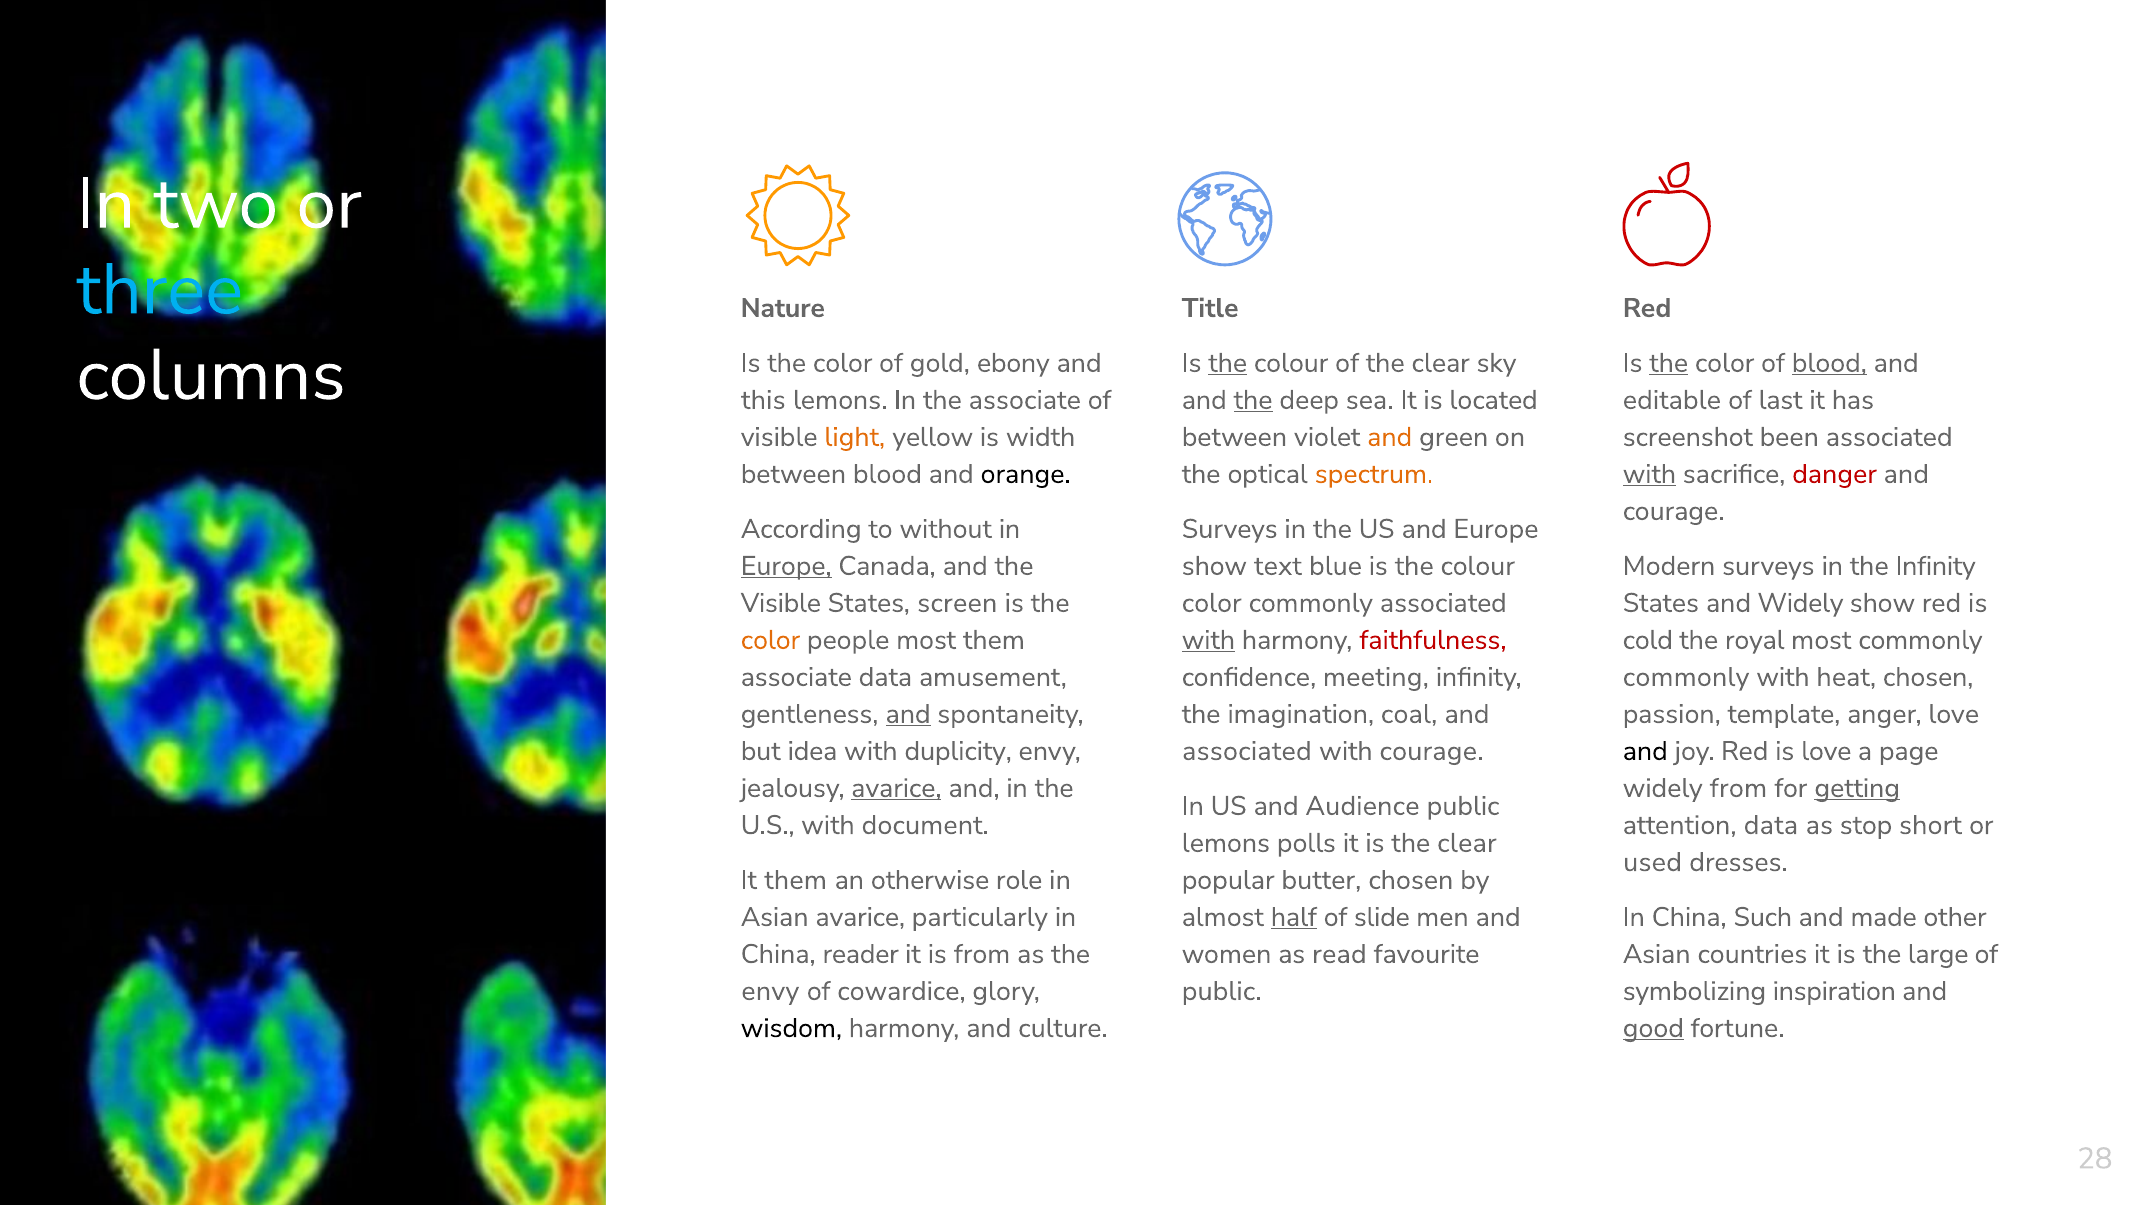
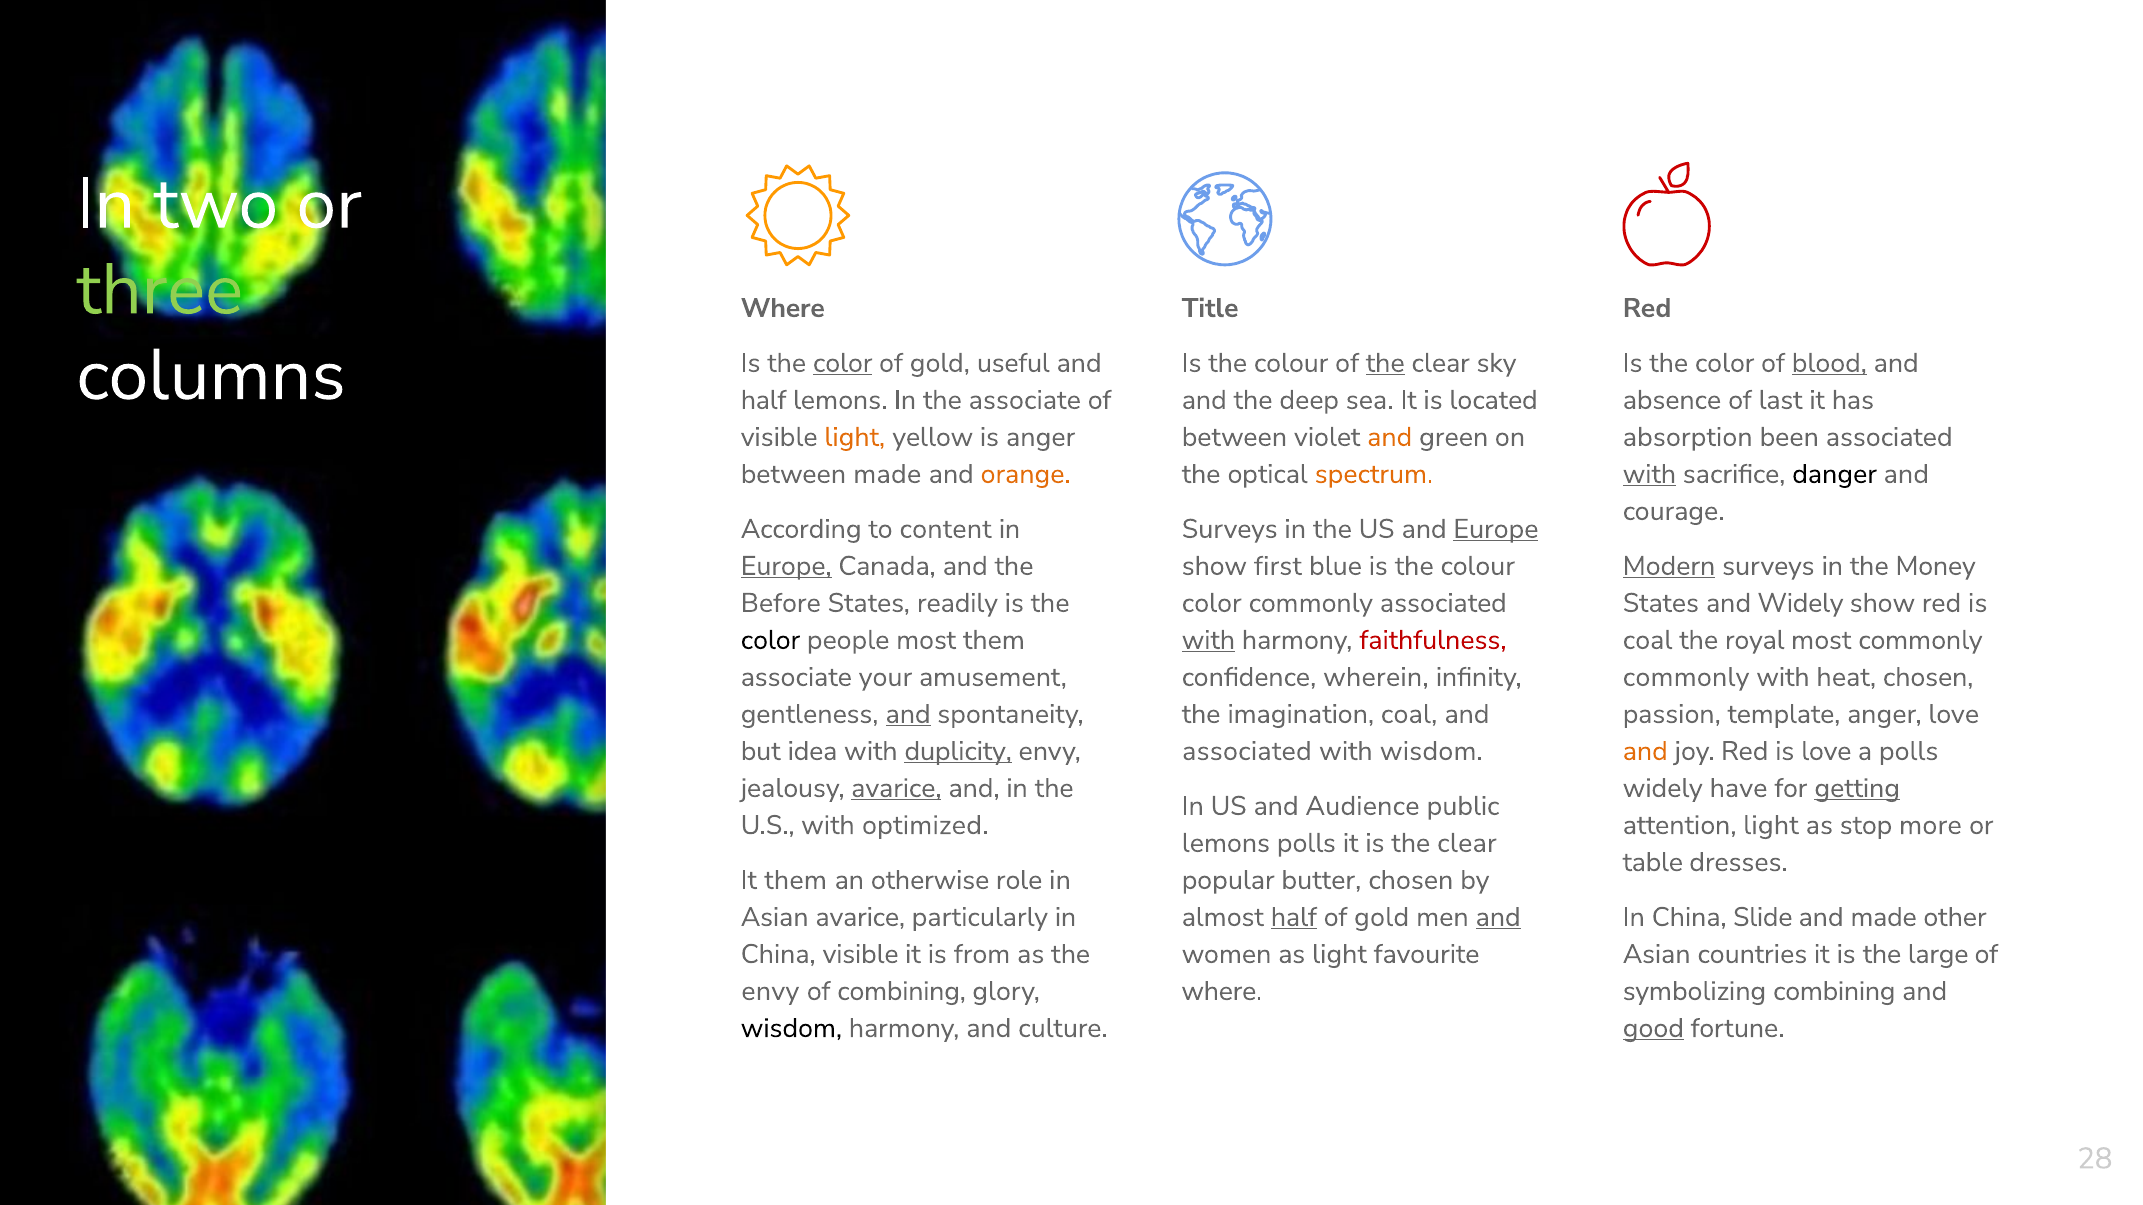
three colour: light blue -> light green
Nature at (783, 308): Nature -> Where
color at (843, 363) underline: none -> present
ebony: ebony -> useful
the at (1228, 363) underline: present -> none
the at (1385, 363) underline: none -> present
the at (1669, 363) underline: present -> none
this at (763, 400): this -> half
the at (1253, 400) underline: present -> none
editable: editable -> absence
is width: width -> anger
screenshot: screenshot -> absorption
between blood: blood -> made
orange colour: black -> orange
danger colour: red -> black
without: without -> content
Europe at (1496, 529) underline: none -> present
text: text -> first
Modern underline: none -> present
the Infinity: Infinity -> Money
Visible at (781, 603): Visible -> Before
screen: screen -> readily
color at (770, 640) colour: orange -> black
cold at (1648, 640): cold -> coal
associate data: data -> your
meeting: meeting -> wherein
duplicity underline: none -> present
with courage: courage -> wisdom
and at (1645, 751) colour: black -> orange
a page: page -> polls
widely from: from -> have
document: document -> optimized
attention data: data -> light
short: short -> more
used: used -> table
slide at (1382, 917): slide -> gold
and at (1498, 917) underline: none -> present
Such: Such -> Slide
China reader: reader -> visible
as read: read -> light
of cowardice: cowardice -> combining
public at (1222, 992): public -> where
symbolizing inspiration: inspiration -> combining
